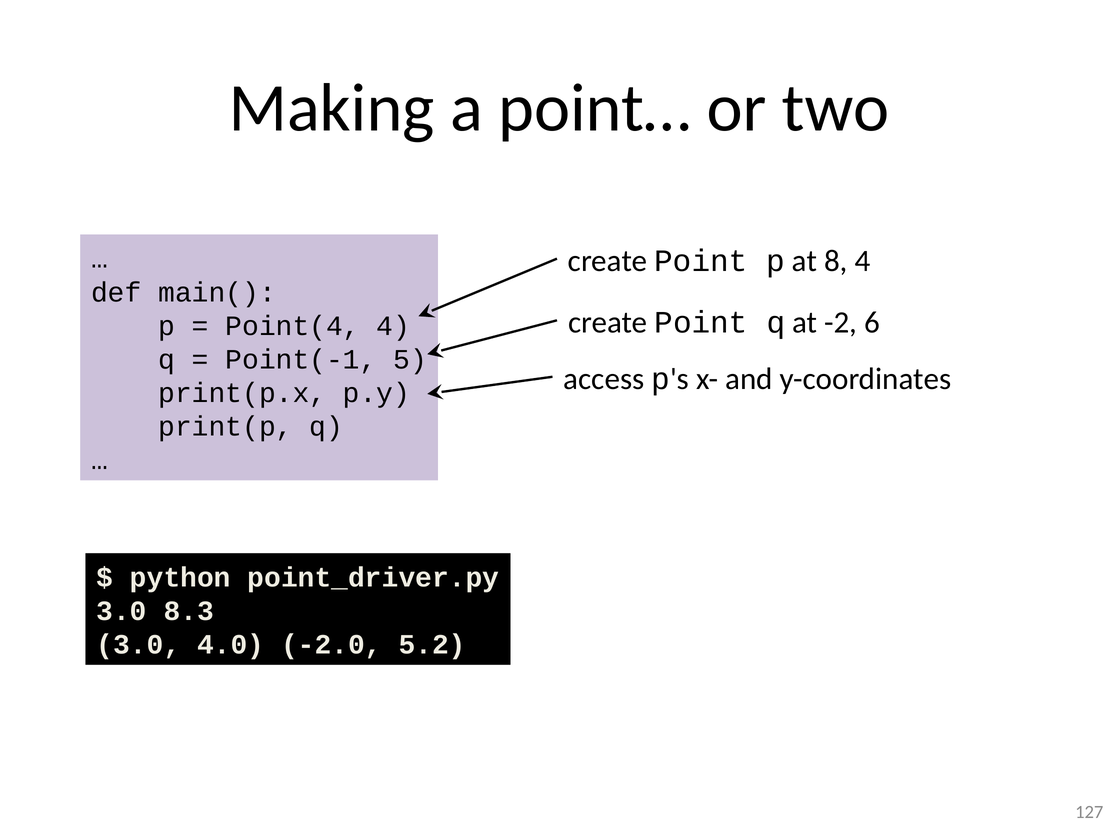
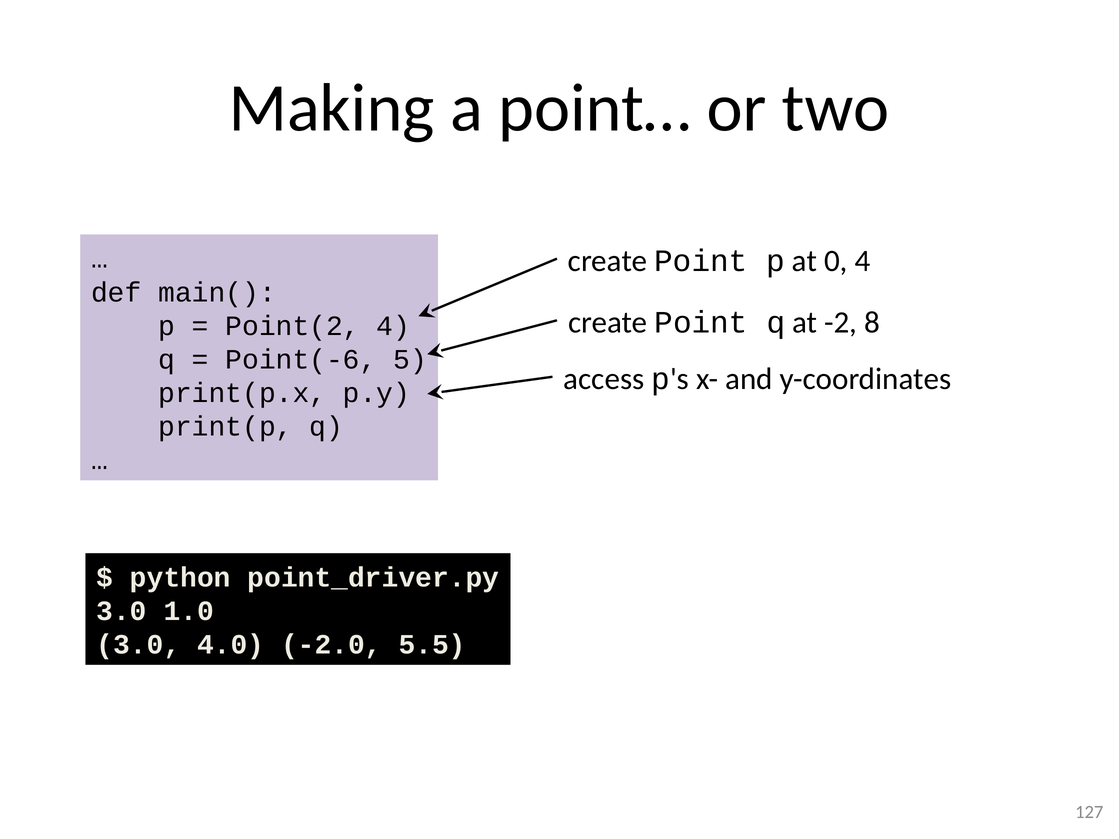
8: 8 -> 0
6: 6 -> 8
Point(4: Point(4 -> Point(2
Point(-1: Point(-1 -> Point(-6
8.3: 8.3 -> 1.0
5.2: 5.2 -> 5.5
